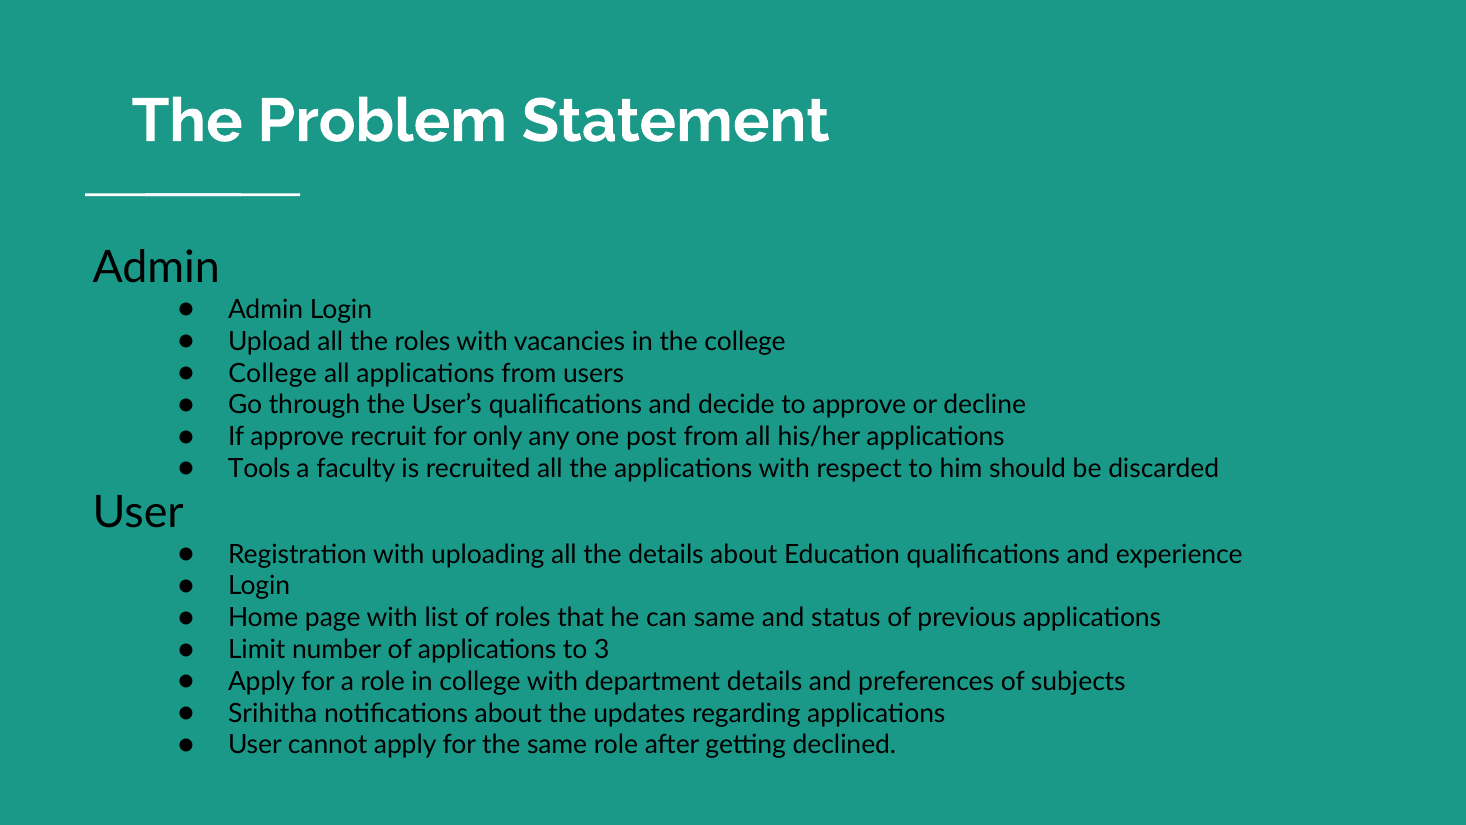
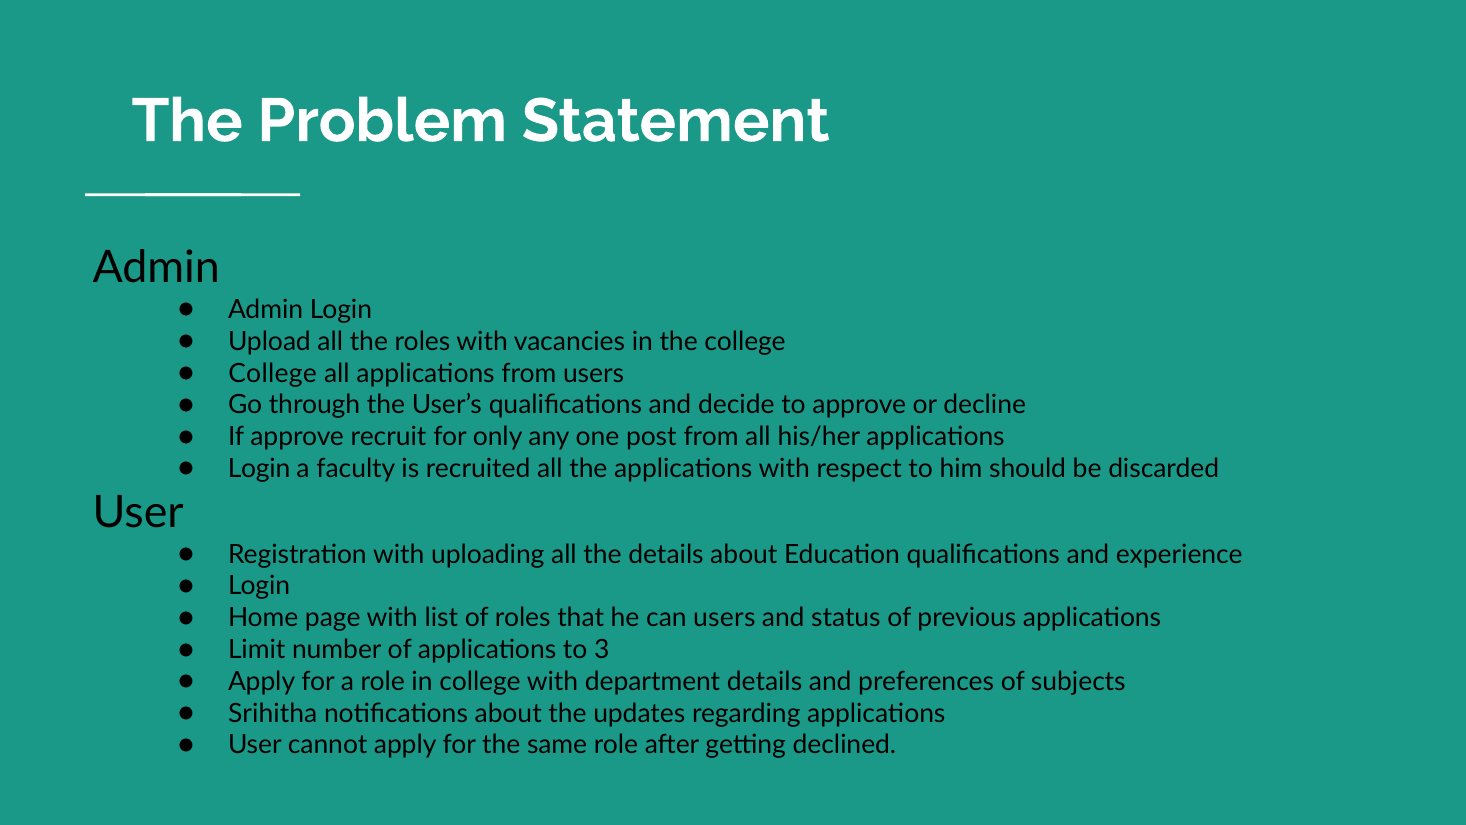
Tools at (259, 469): Tools -> Login
can same: same -> users
